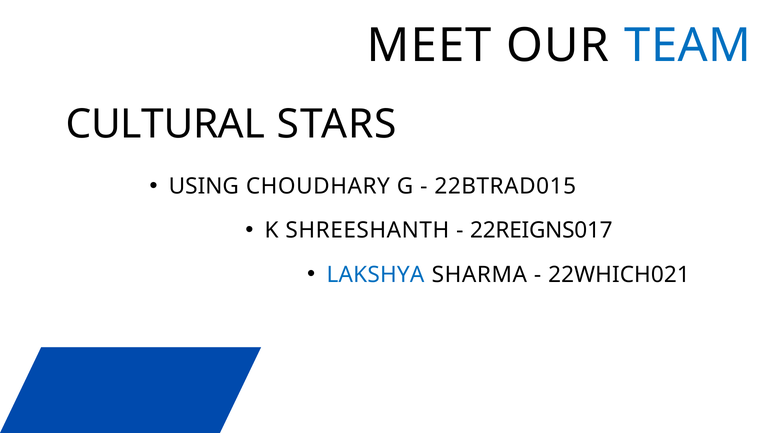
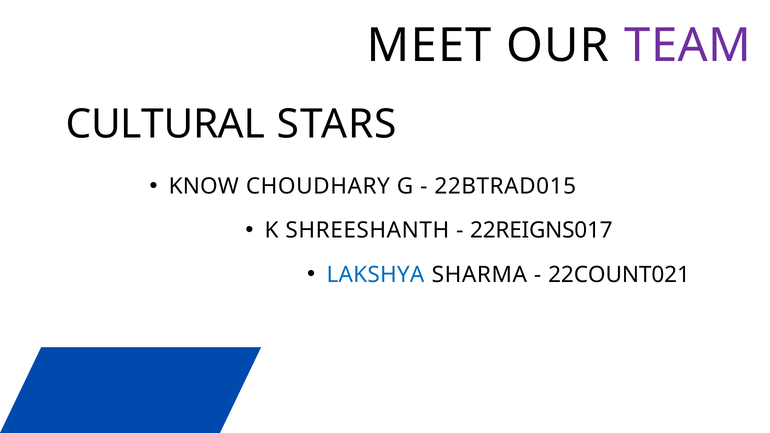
TEAM colour: blue -> purple
USING: USING -> KNOW
22WHICH021: 22WHICH021 -> 22COUNT021
